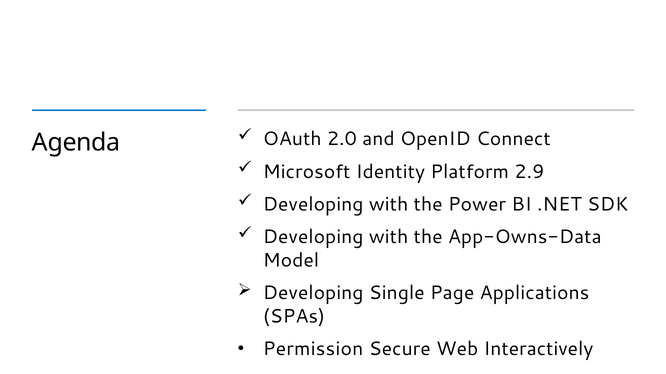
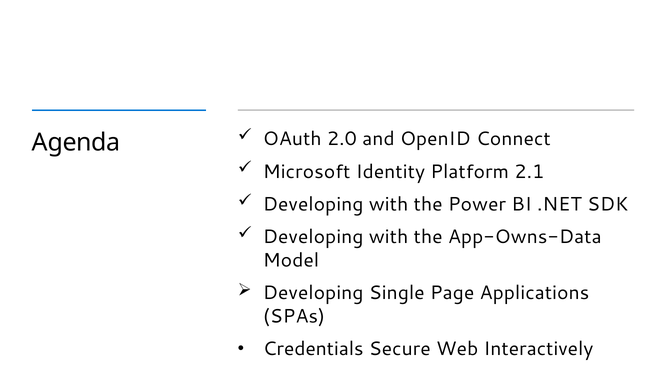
2.9: 2.9 -> 2.1
Permission: Permission -> Credentials
